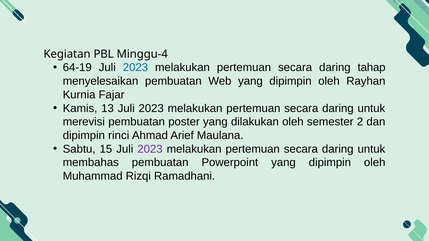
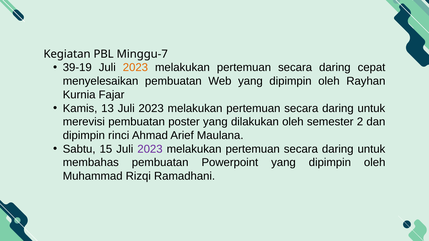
Minggu-4: Minggu-4 -> Minggu-7
64-19: 64-19 -> 39-19
2023 at (135, 68) colour: blue -> orange
tahap: tahap -> cepat
